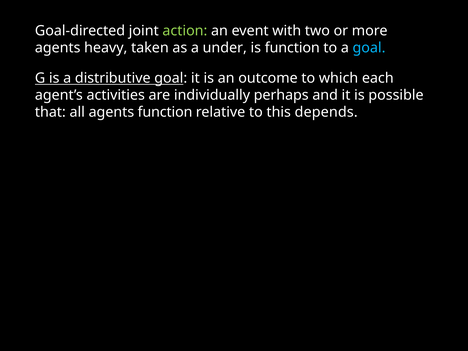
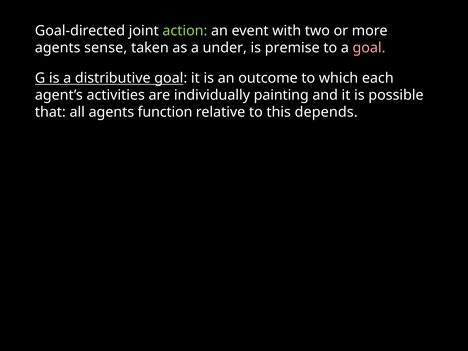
heavy: heavy -> sense
is function: function -> premise
goal at (369, 48) colour: light blue -> pink
perhaps: perhaps -> painting
